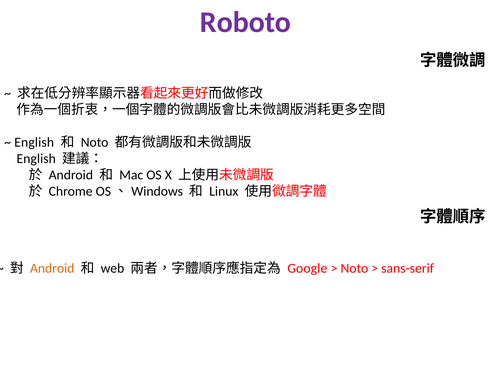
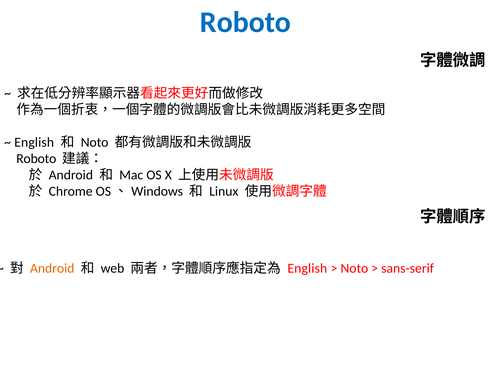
Roboto at (246, 22) colour: purple -> blue
English at (36, 159): English -> Roboto
Google at (307, 269): Google -> English
